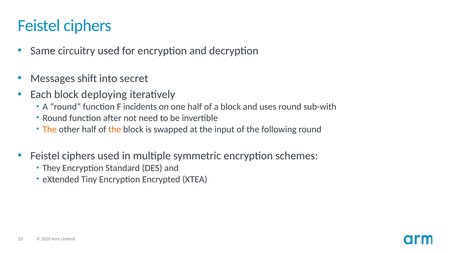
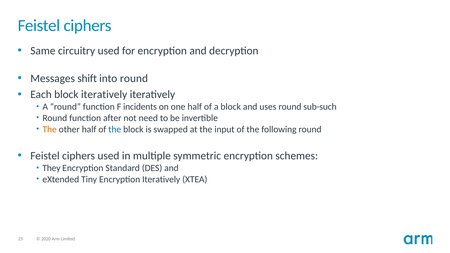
into secret: secret -> round
block deploying: deploying -> iteratively
sub-with: sub-with -> sub-such
the at (115, 129) colour: orange -> blue
Encryption Encrypted: Encrypted -> Iteratively
